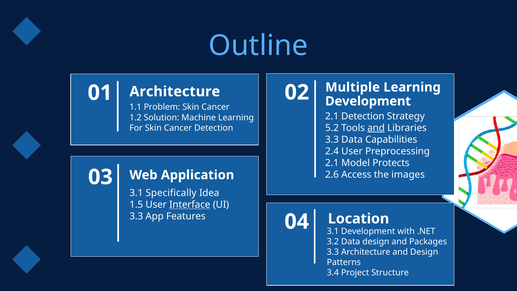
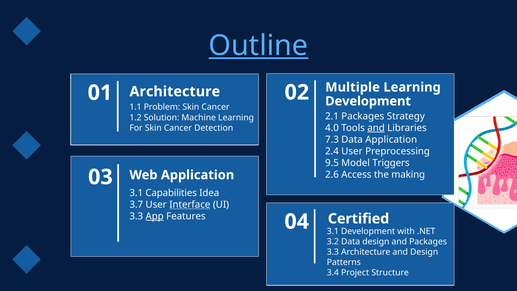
Outline underline: none -> present
2.1 Detection: Detection -> Packages
5.2: 5.2 -> 4.0
3.3 at (332, 139): 3.3 -> 7.3
Data Capabilities: Capabilities -> Application
2.1 at (332, 163): 2.1 -> 9.5
Protects: Protects -> Triggers
images: images -> making
Specifically: Specifically -> Capabilities
1.5: 1.5 -> 3.7
App underline: none -> present
Location: Location -> Certified
